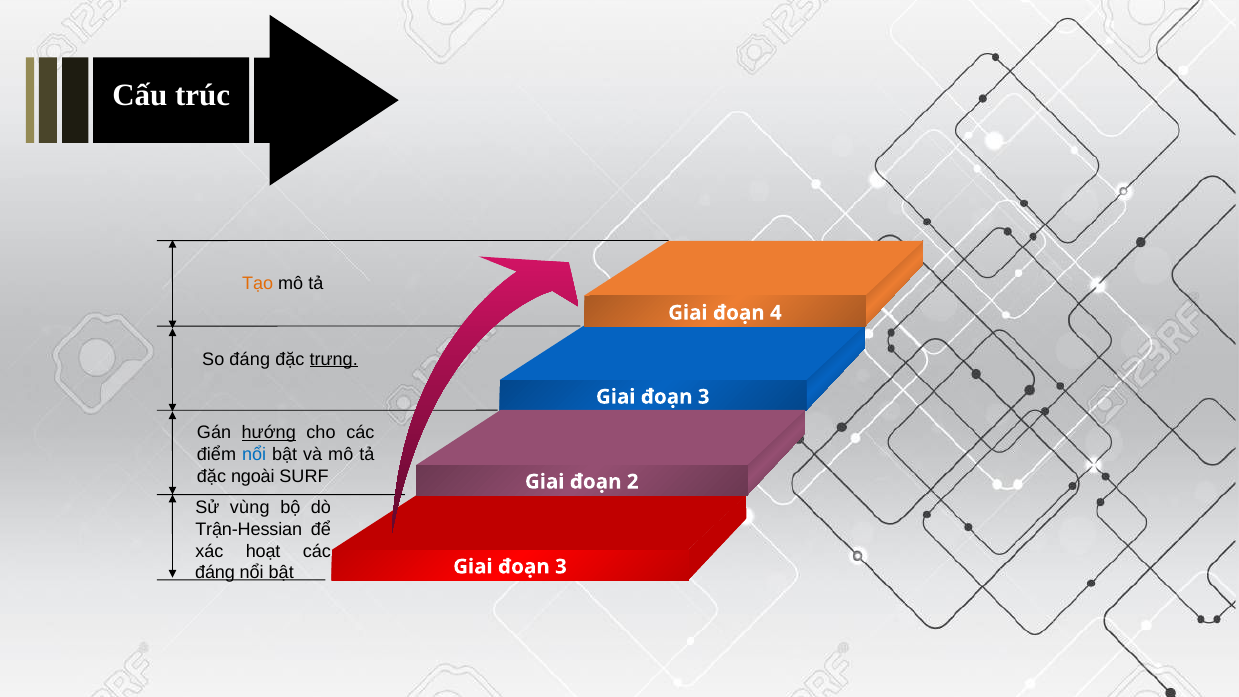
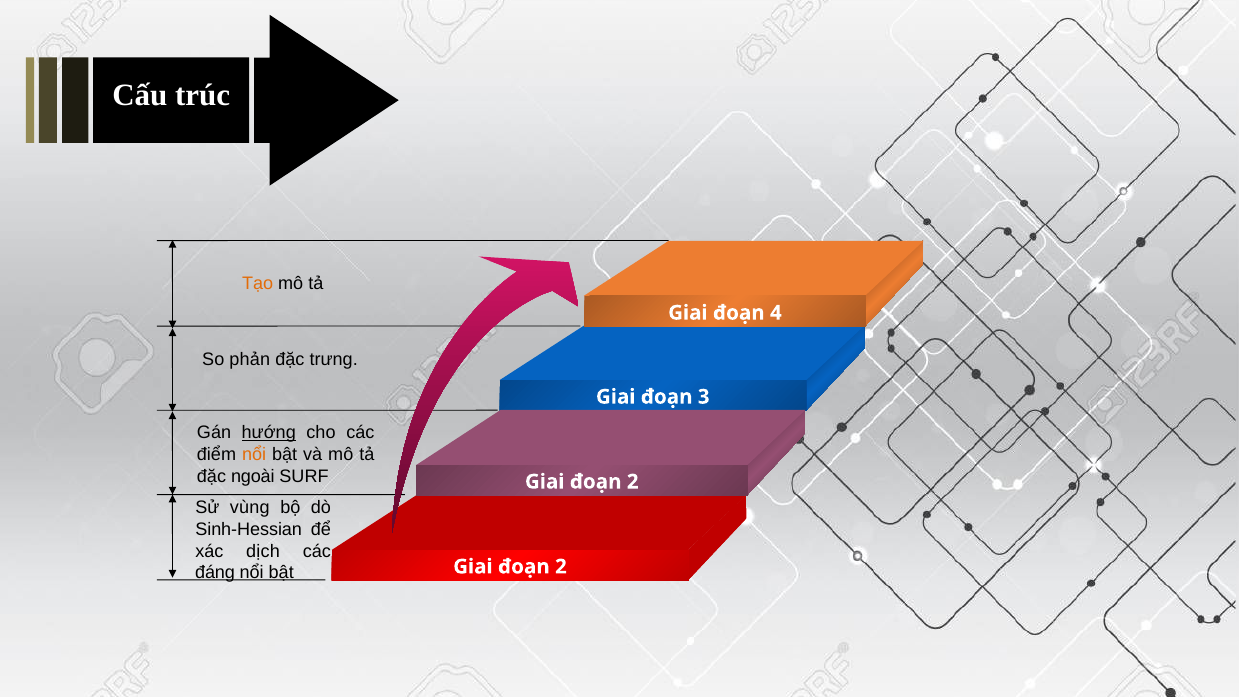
So đáng: đáng -> phản
trưng underline: present -> none
nổi at (254, 455) colour: blue -> orange
Trận-Hessian: Trận-Hessian -> Sinh-Hessian
hoạt: hoạt -> dịch
3 at (561, 567): 3 -> 2
